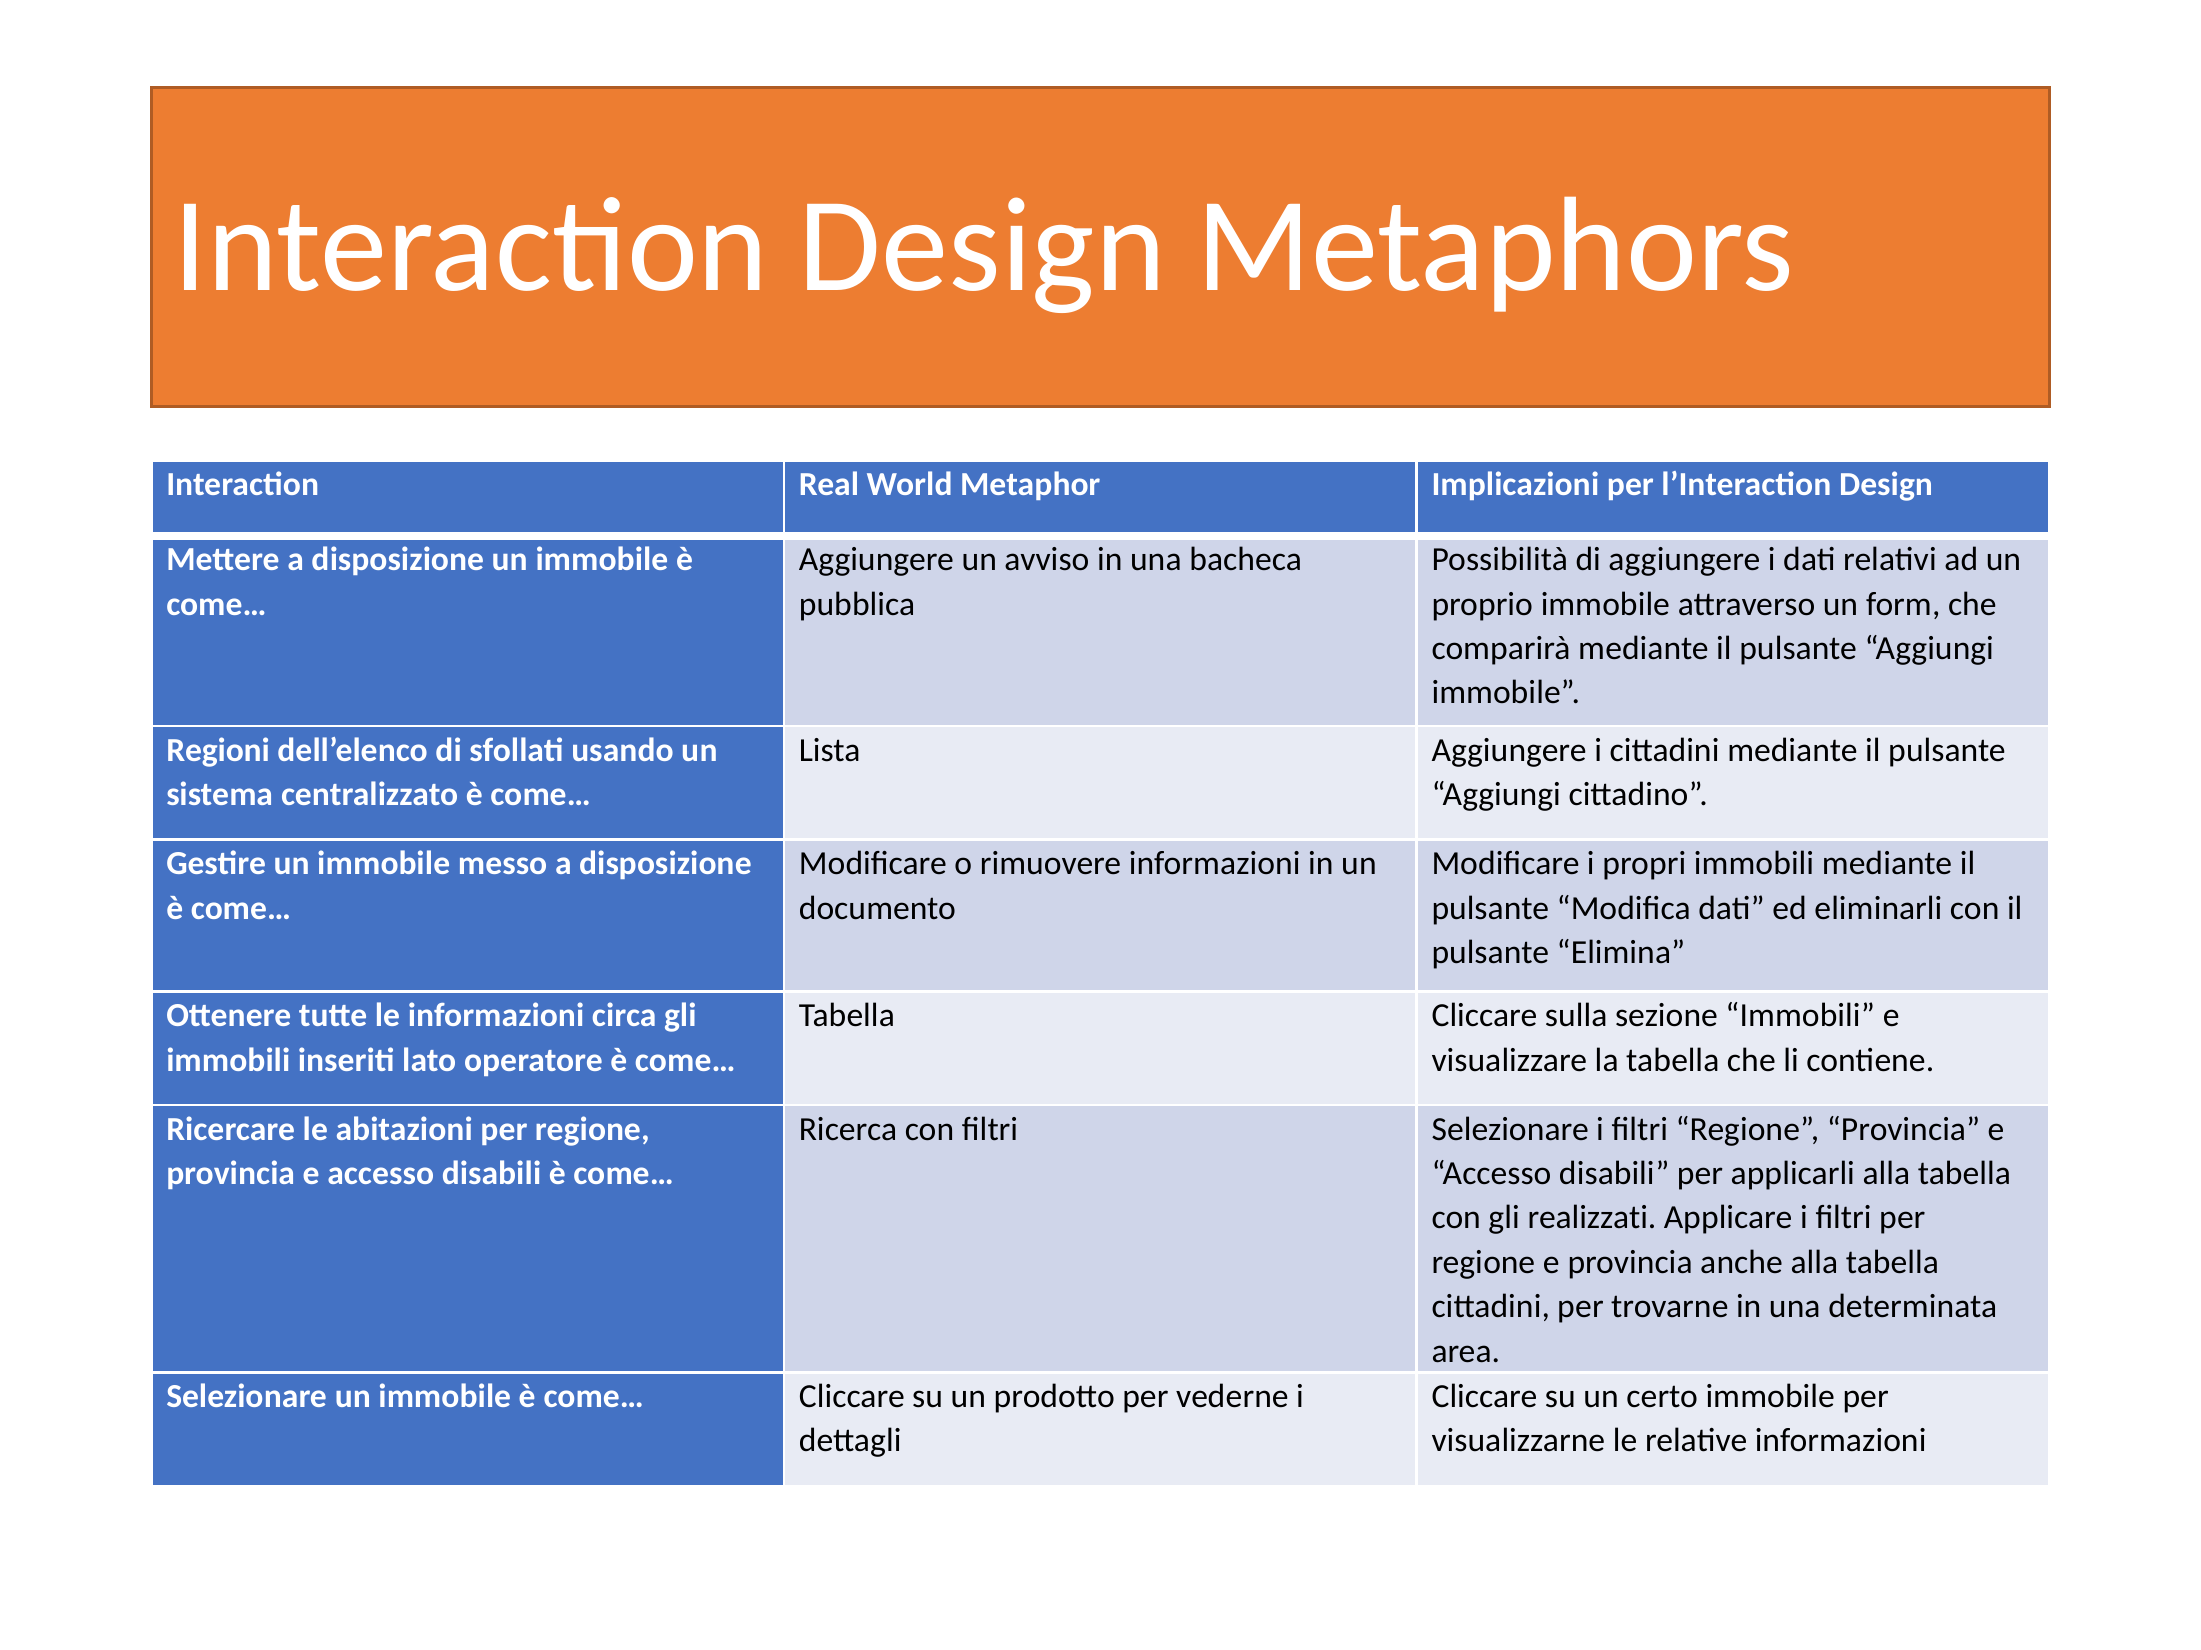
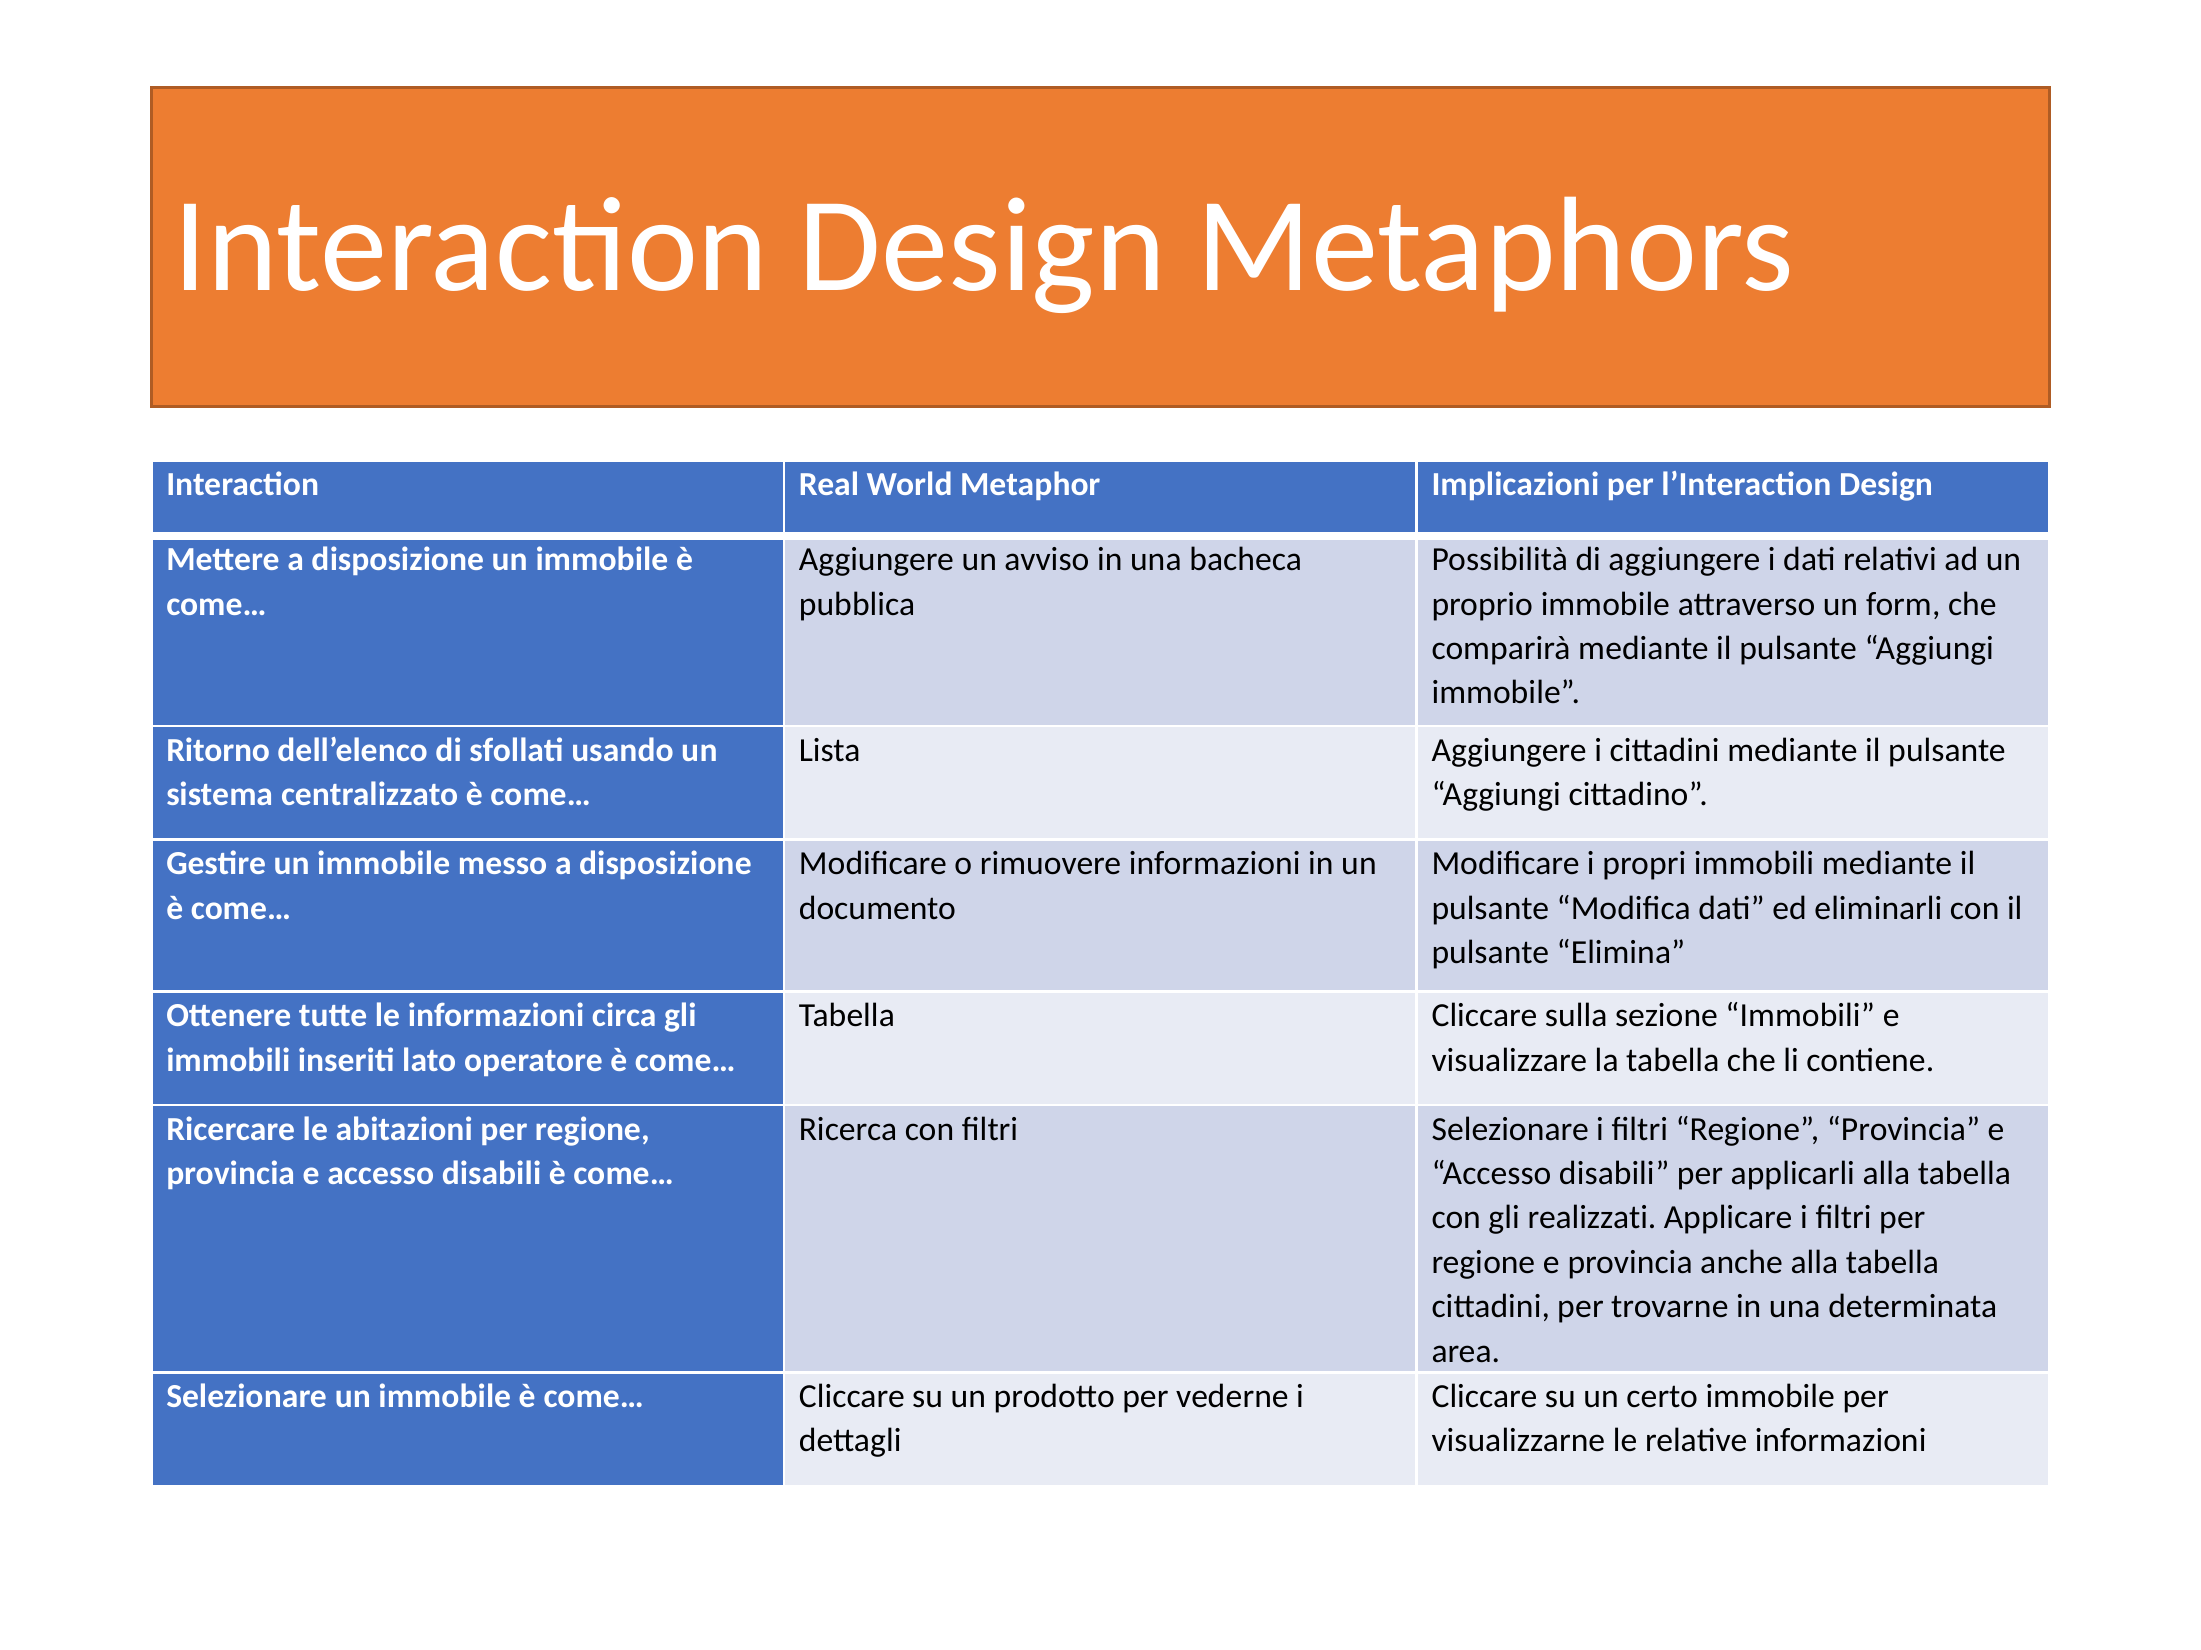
Regioni: Regioni -> Ritorno
